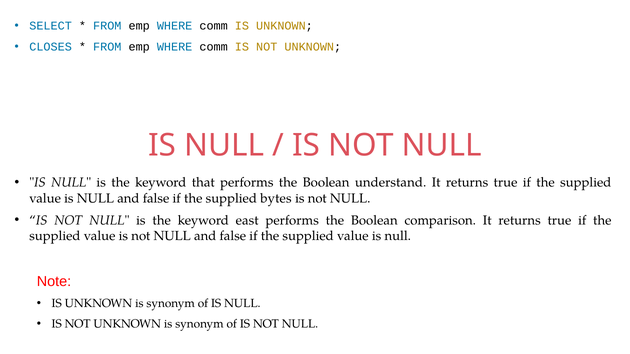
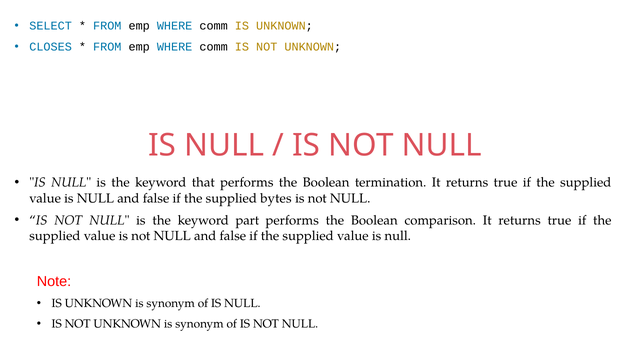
understand: understand -> termination
east: east -> part
